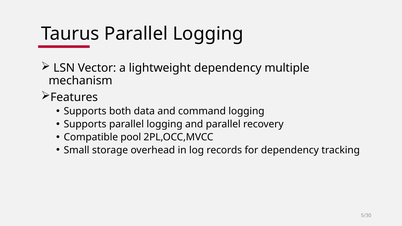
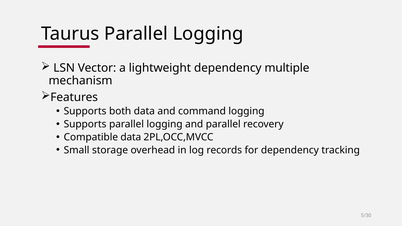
Compatible pool: pool -> data
